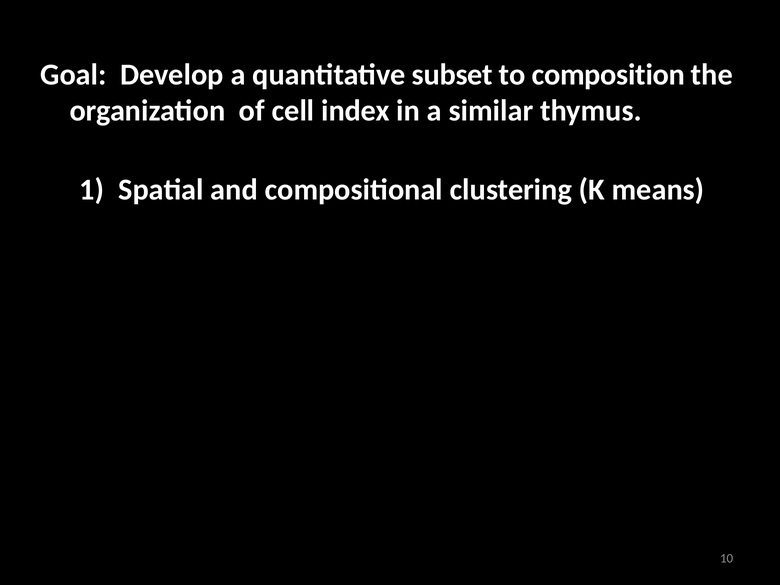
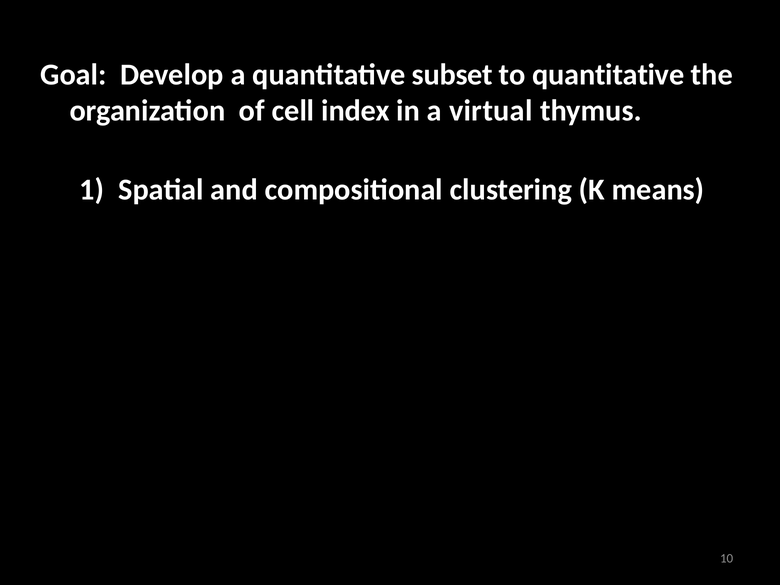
to composition: composition -> quantitative
similar: similar -> virtual
